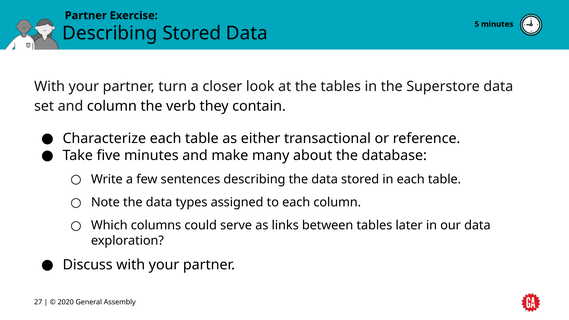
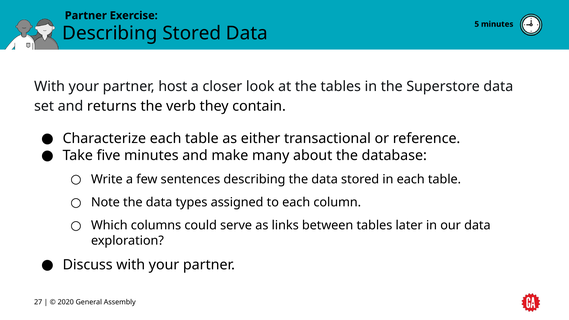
turn: turn -> host
and column: column -> returns
